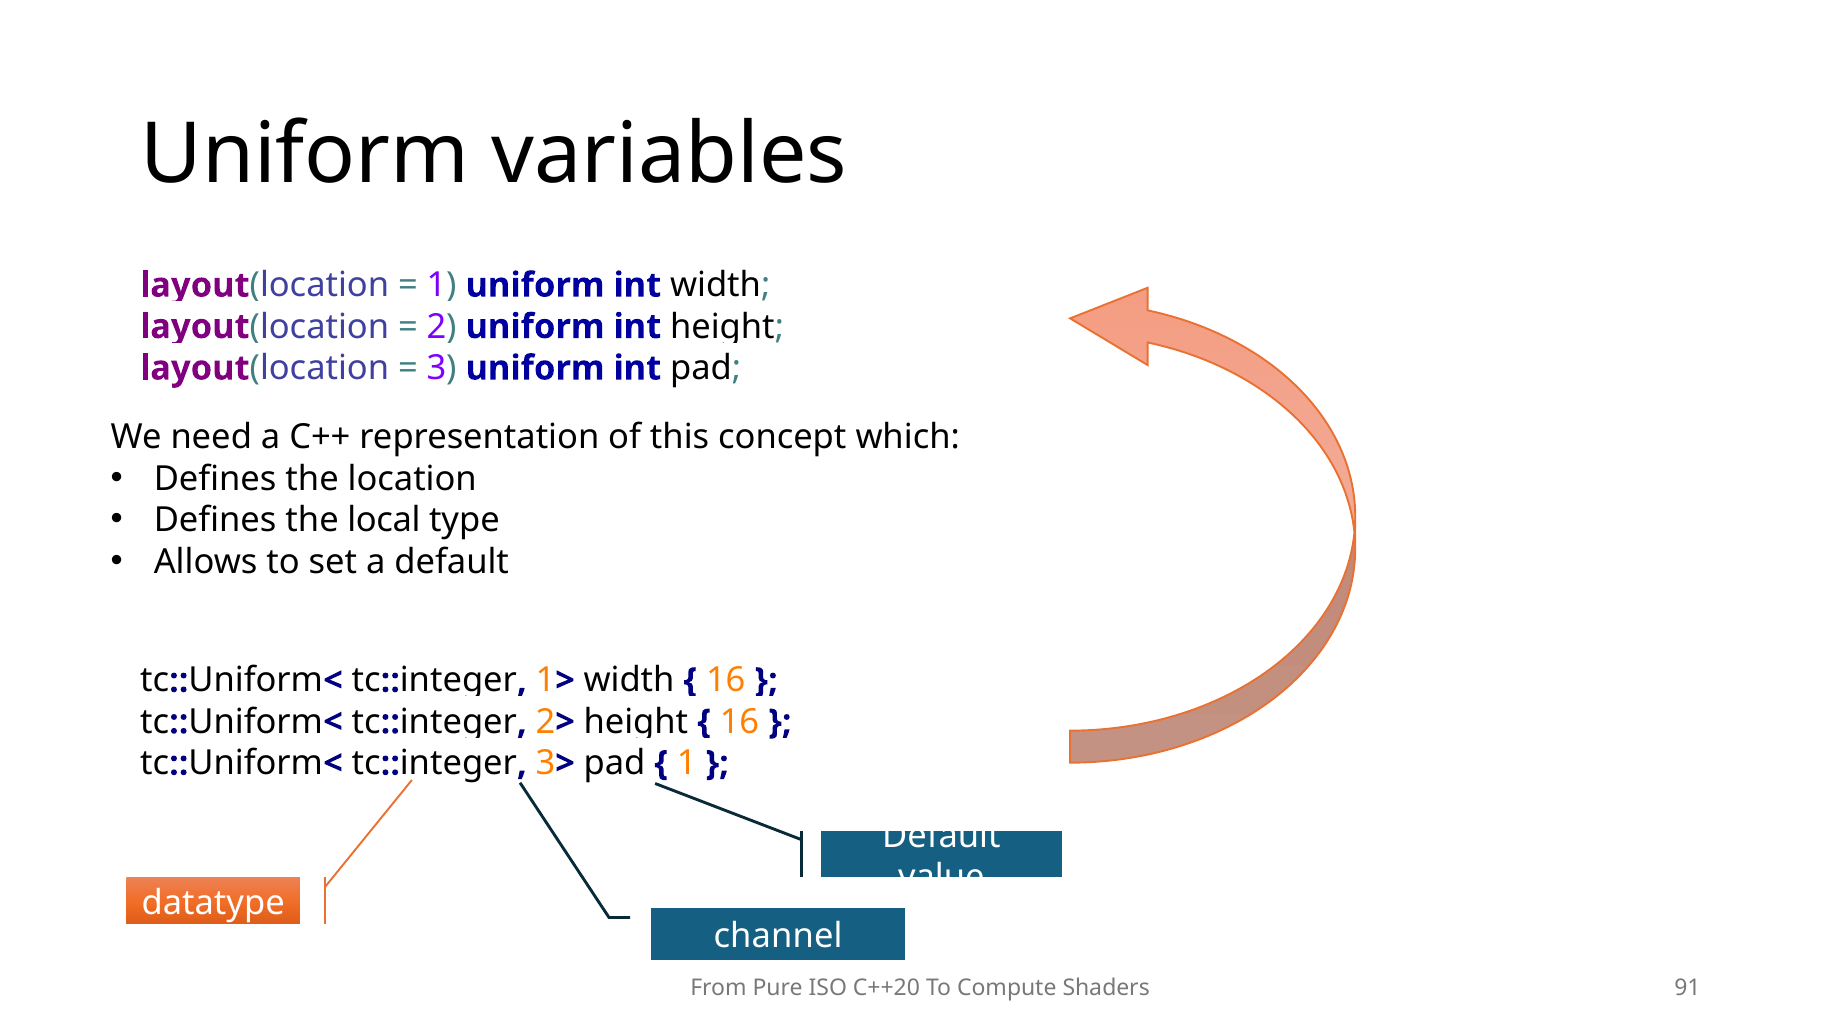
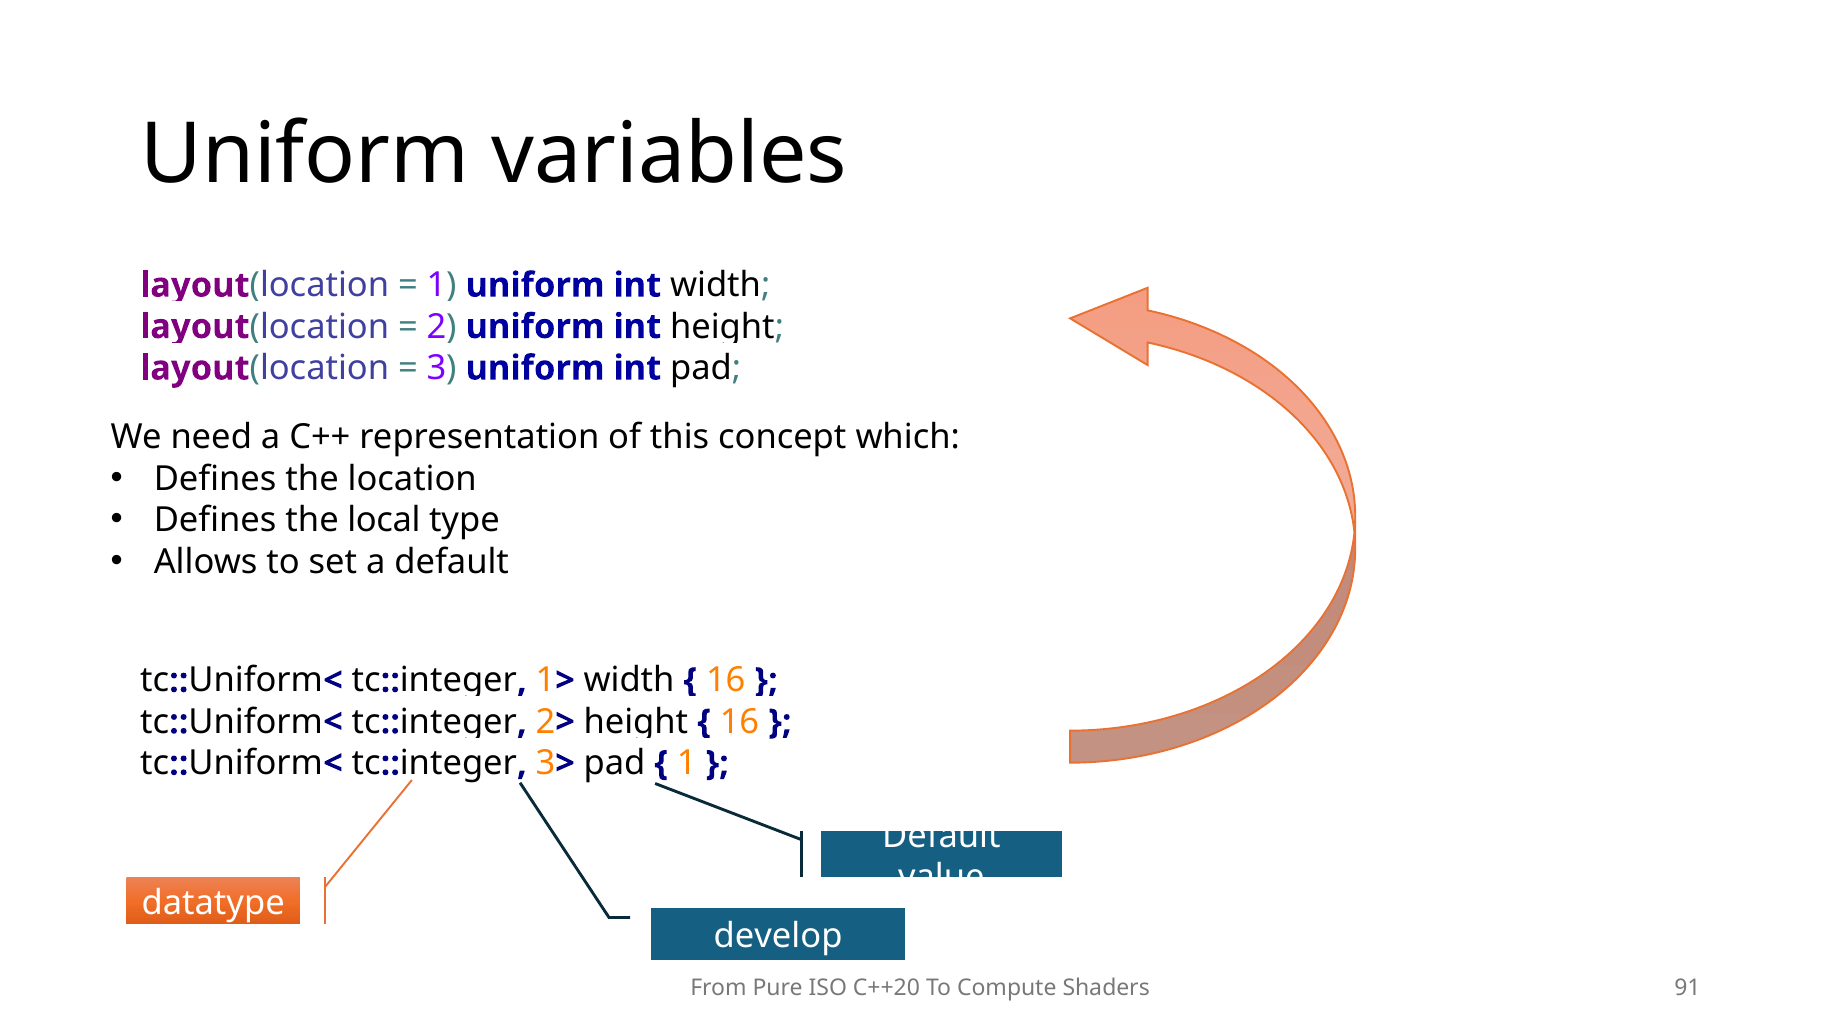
channel: channel -> develop
